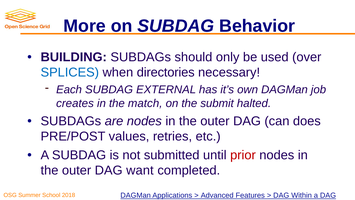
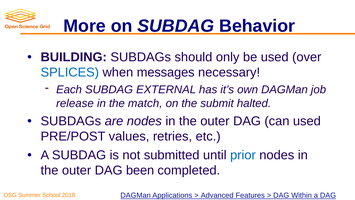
directories: directories -> messages
creates: creates -> release
can does: does -> used
prior colour: red -> blue
want: want -> been
